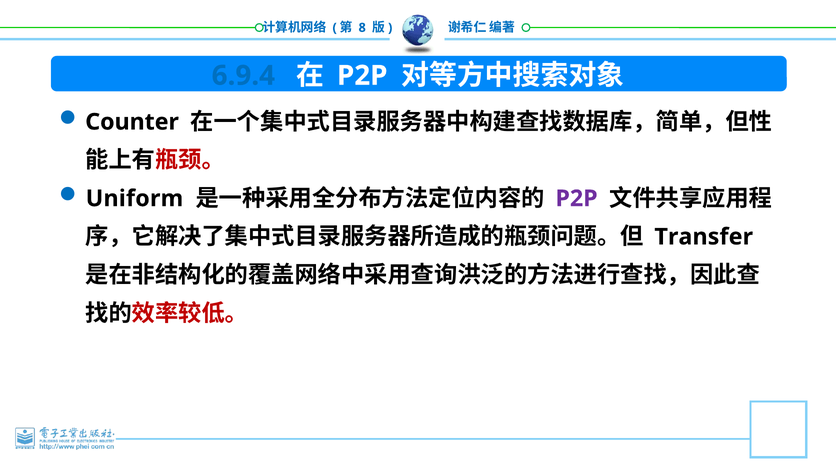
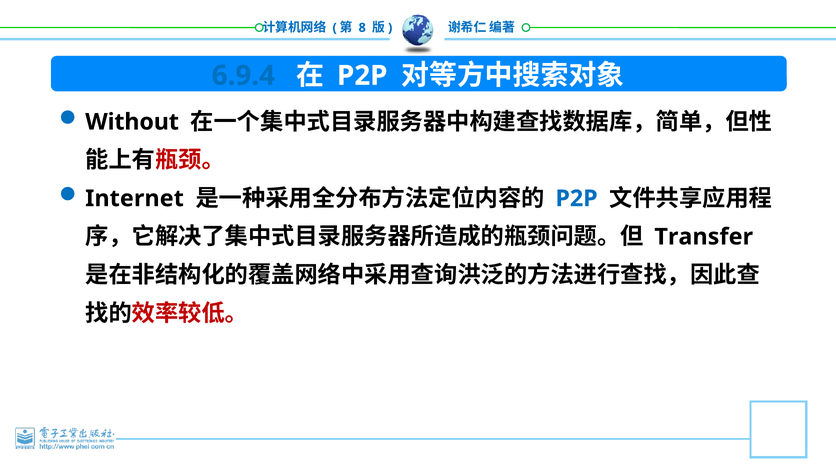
Counter: Counter -> Without
Uniform: Uniform -> Internet
P2P at (577, 199) colour: purple -> blue
